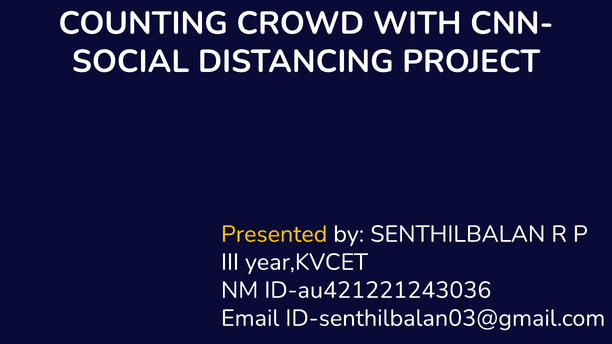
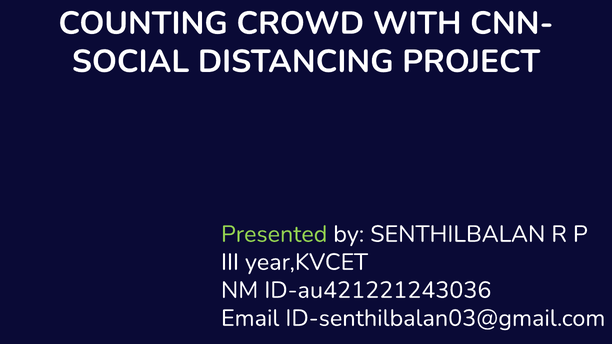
Presented colour: yellow -> light green
